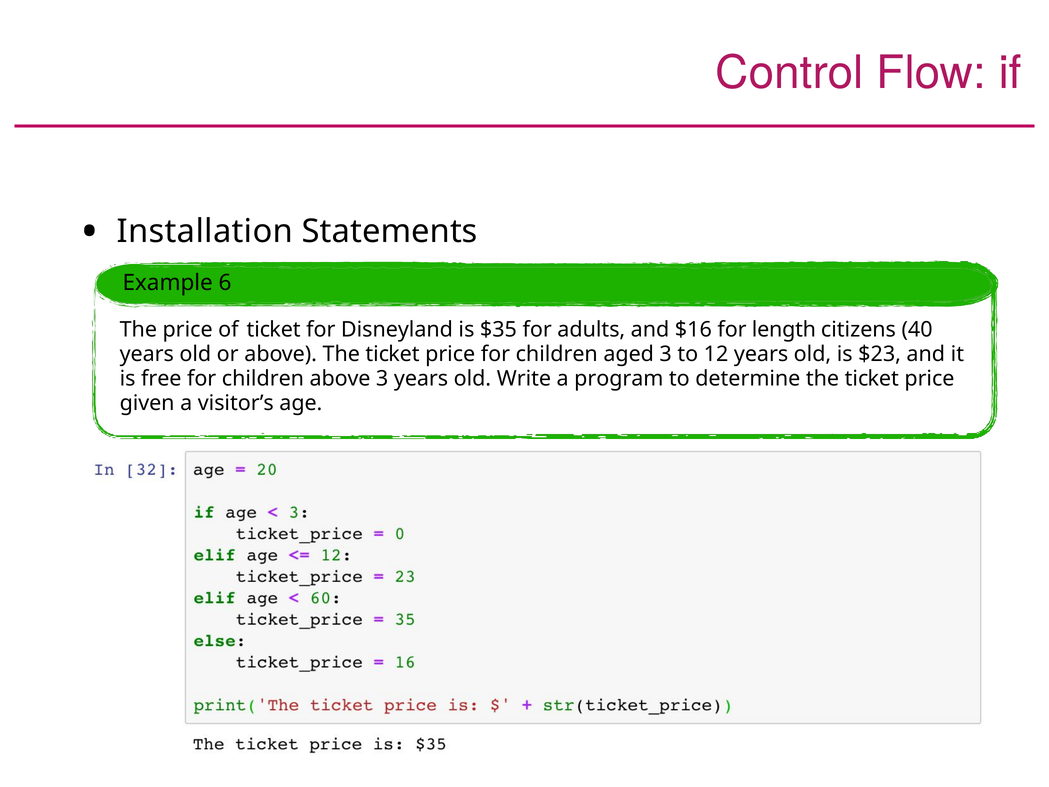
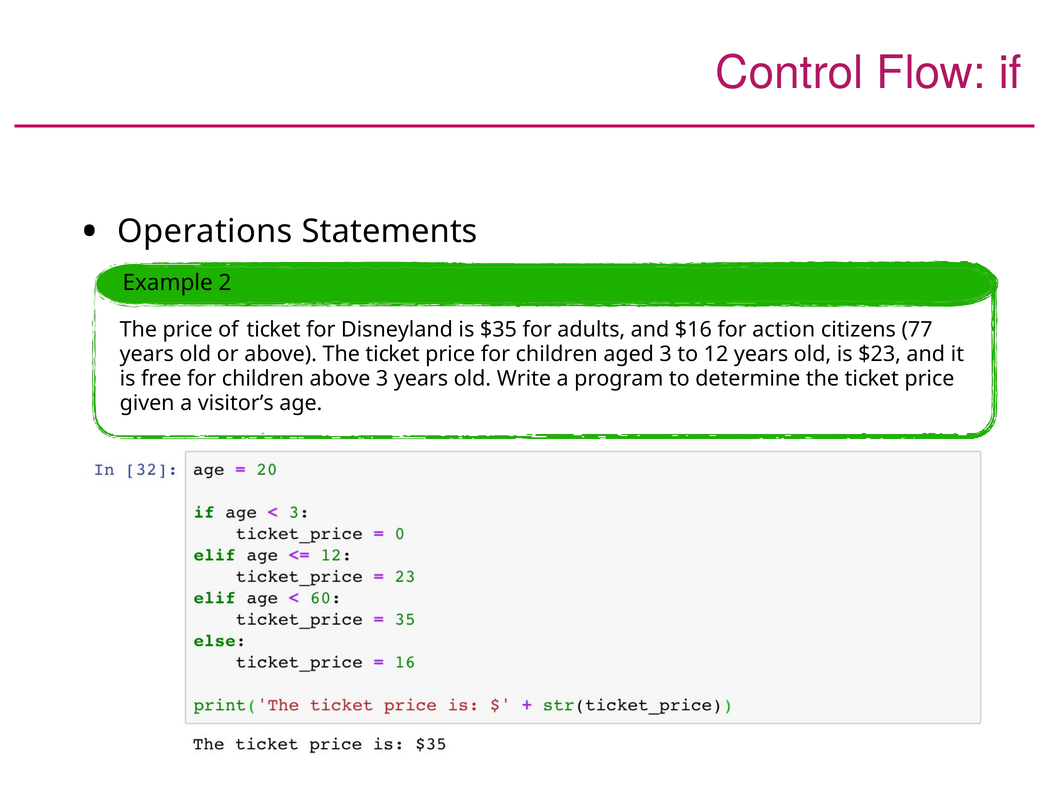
Installation: Installation -> Operations
6: 6 -> 2
length: length -> action
40: 40 -> 77
